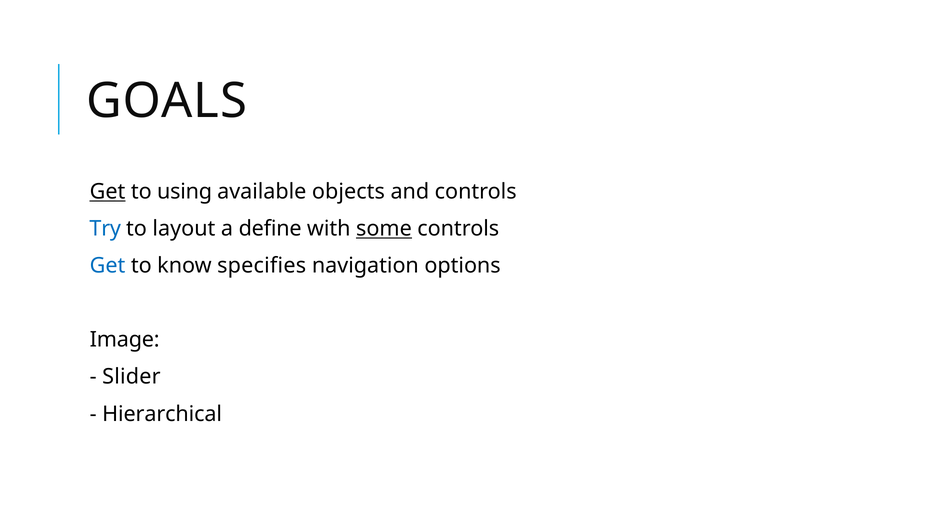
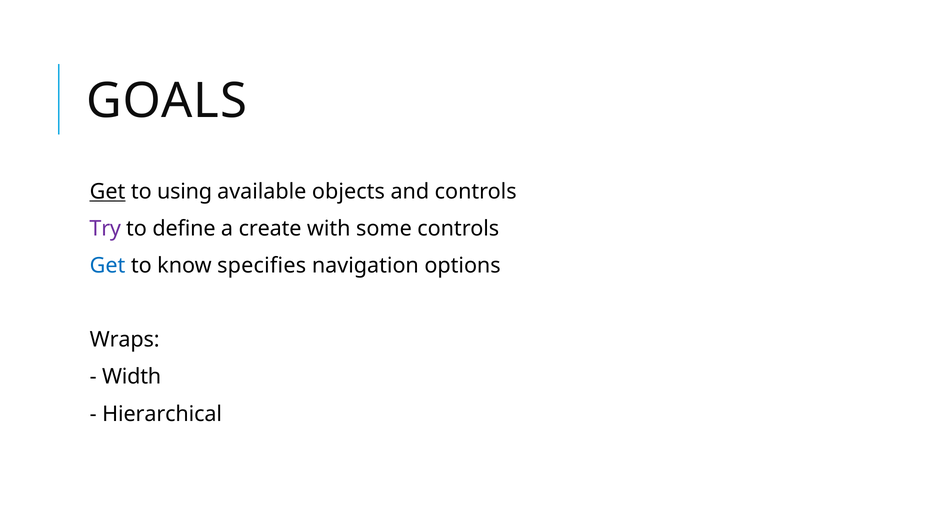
Try colour: blue -> purple
layout: layout -> define
define: define -> create
some underline: present -> none
Image: Image -> Wraps
Slider: Slider -> Width
